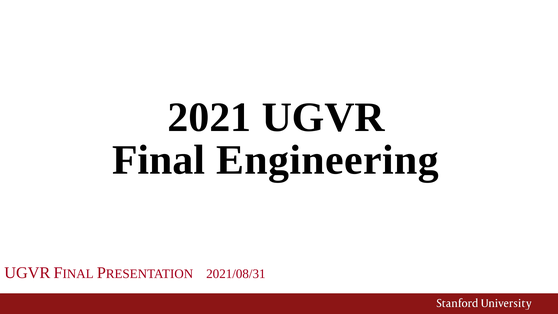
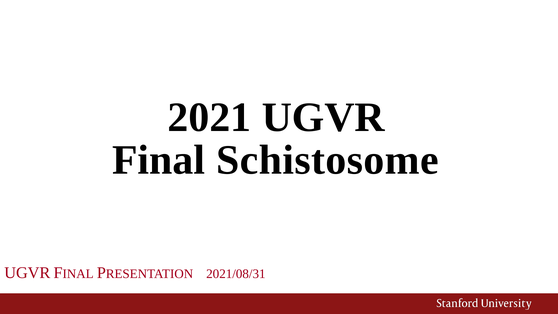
Engineering: Engineering -> Schistosome
